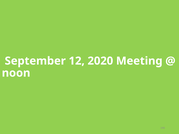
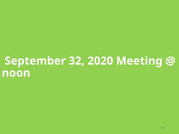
12: 12 -> 32
